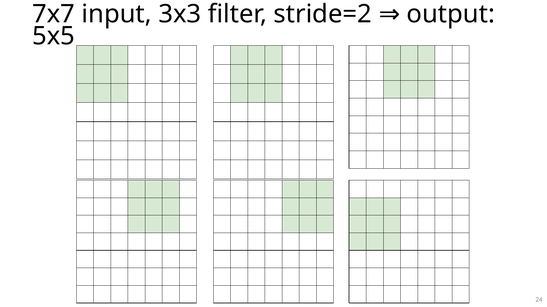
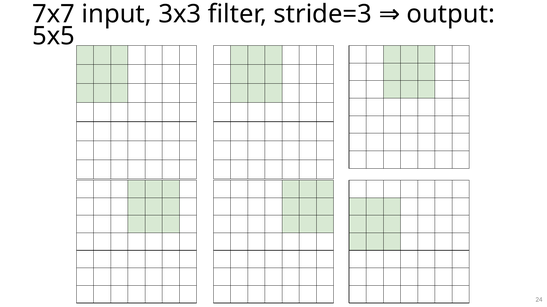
stride=2: stride=2 -> stride=3
